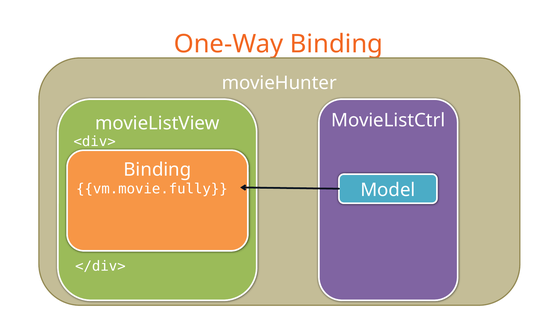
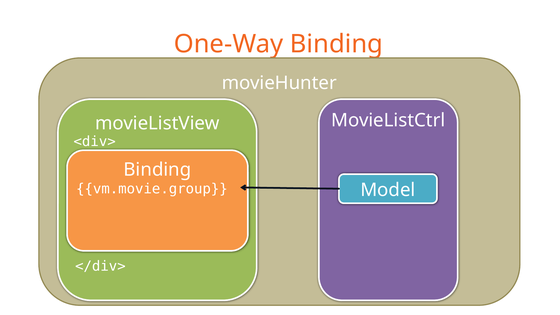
vm.movie.fully: vm.movie.fully -> vm.movie.group
